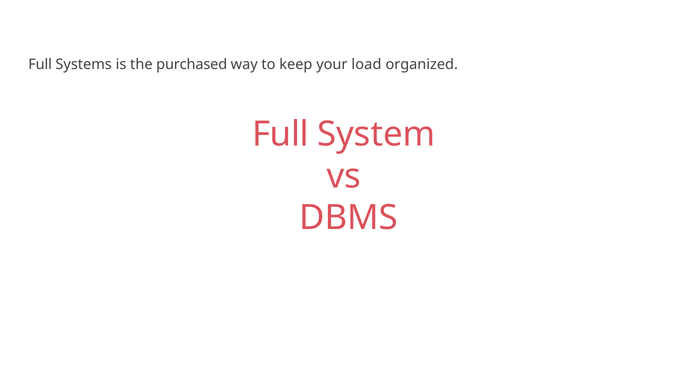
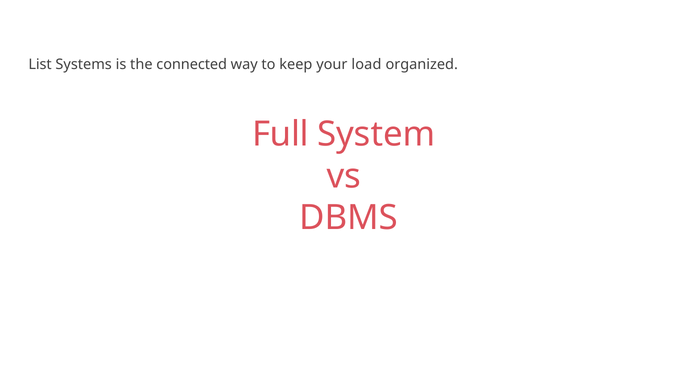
Full at (40, 64): Full -> List
purchased: purchased -> connected
